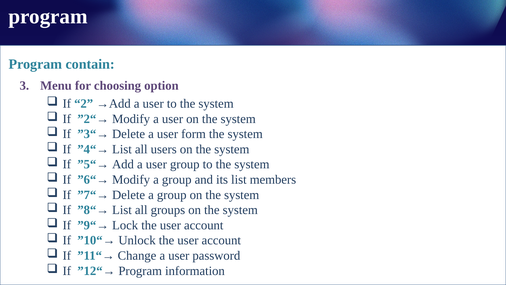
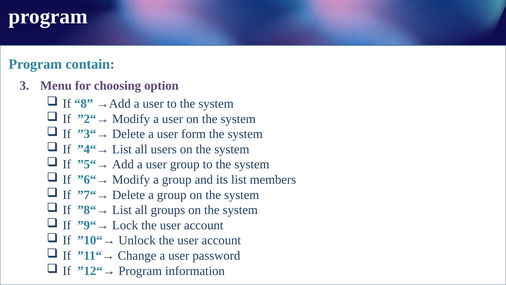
2: 2 -> 8
